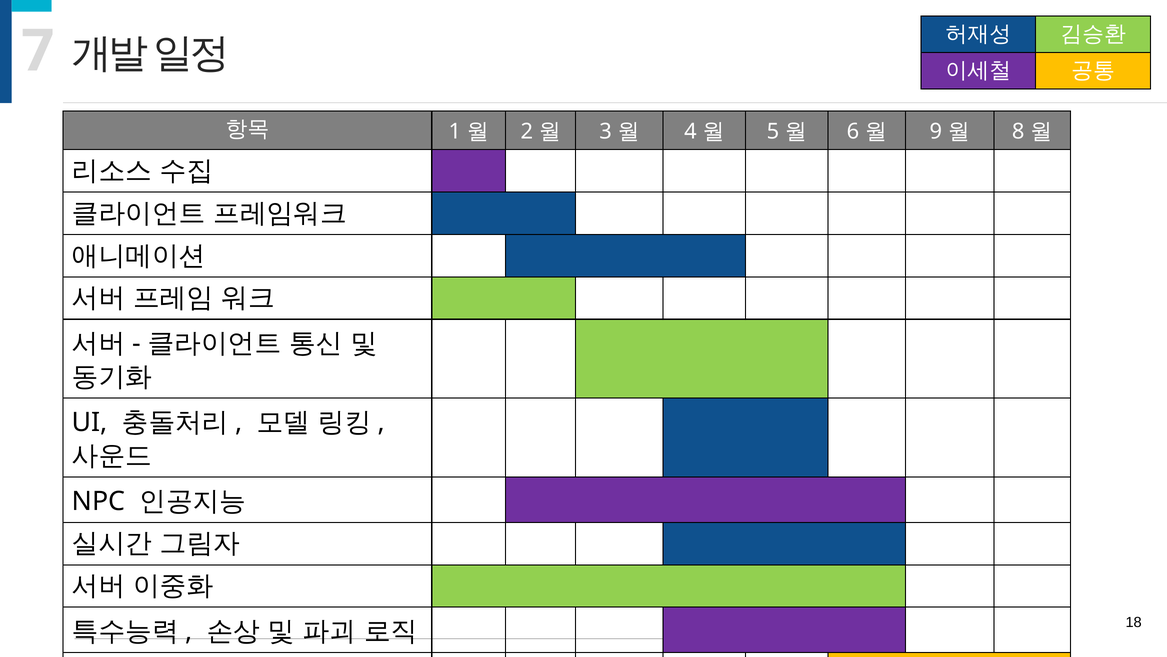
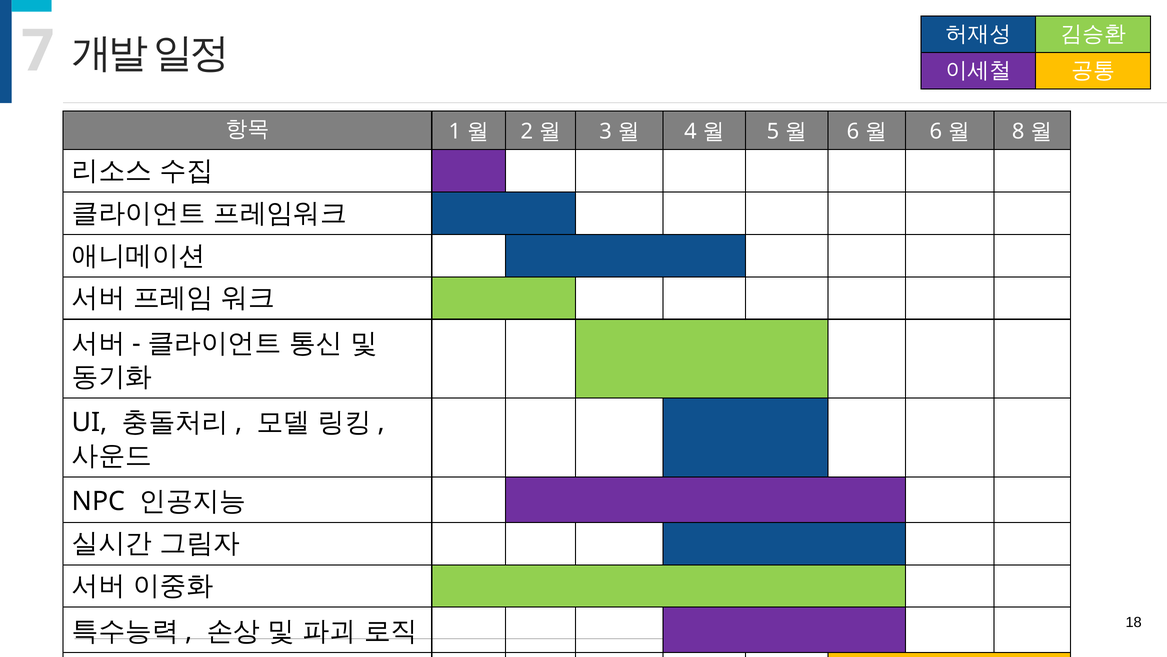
9 at (936, 131): 9 -> 6
